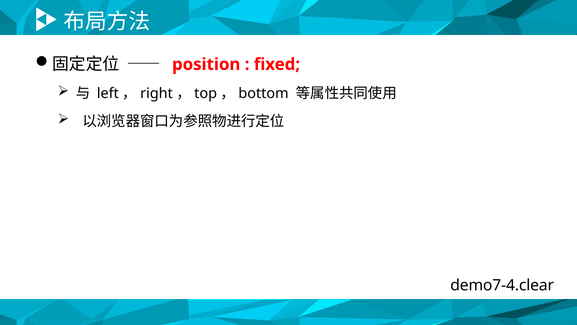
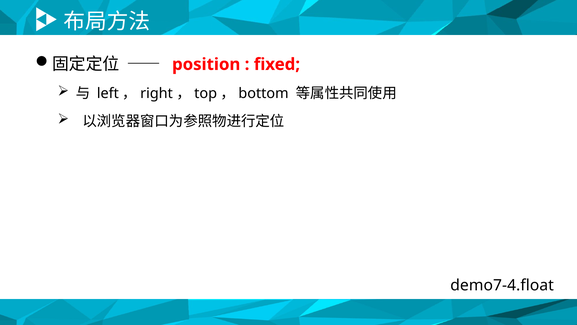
demo7-4.clear: demo7-4.clear -> demo7-4.float
